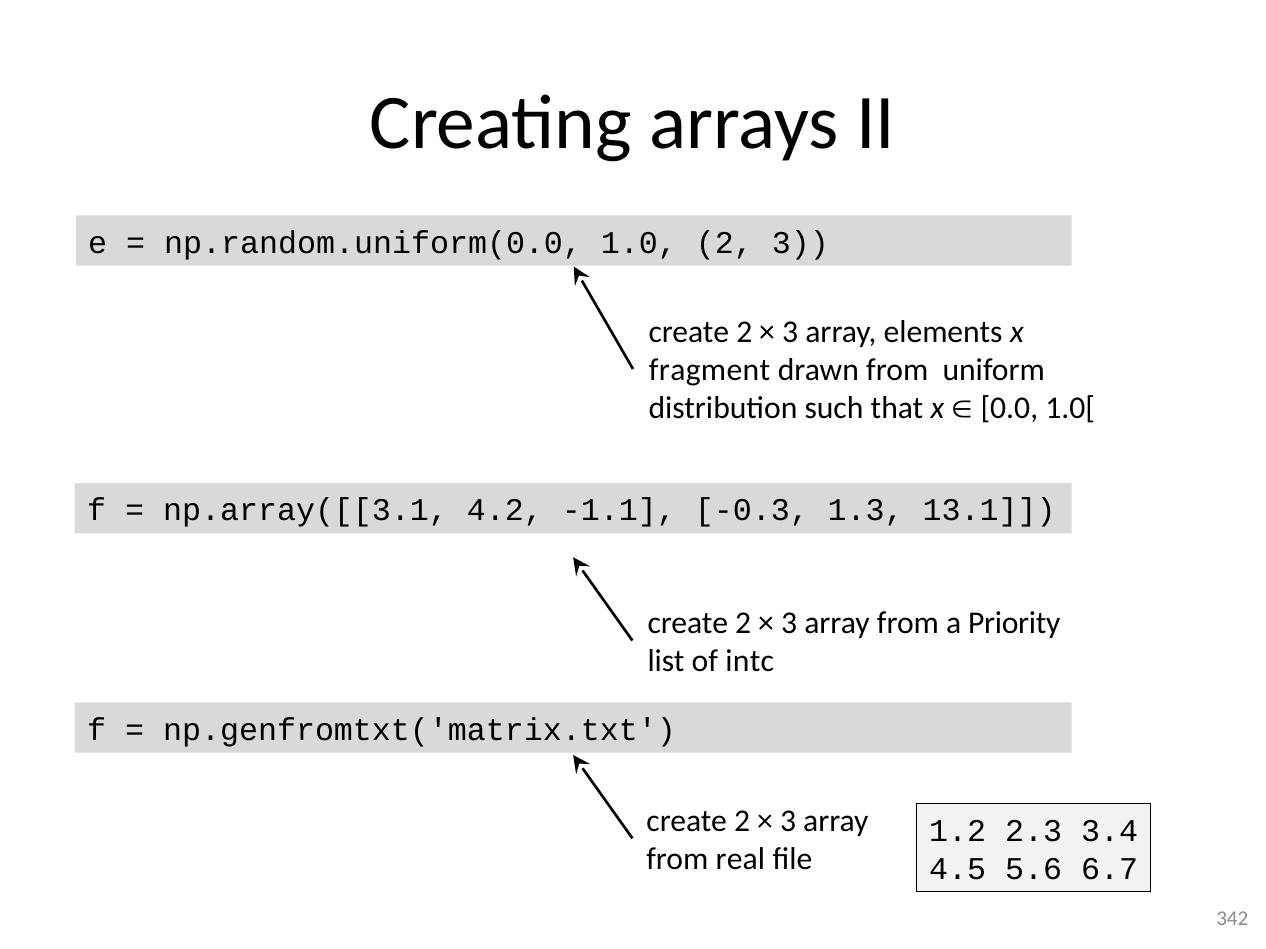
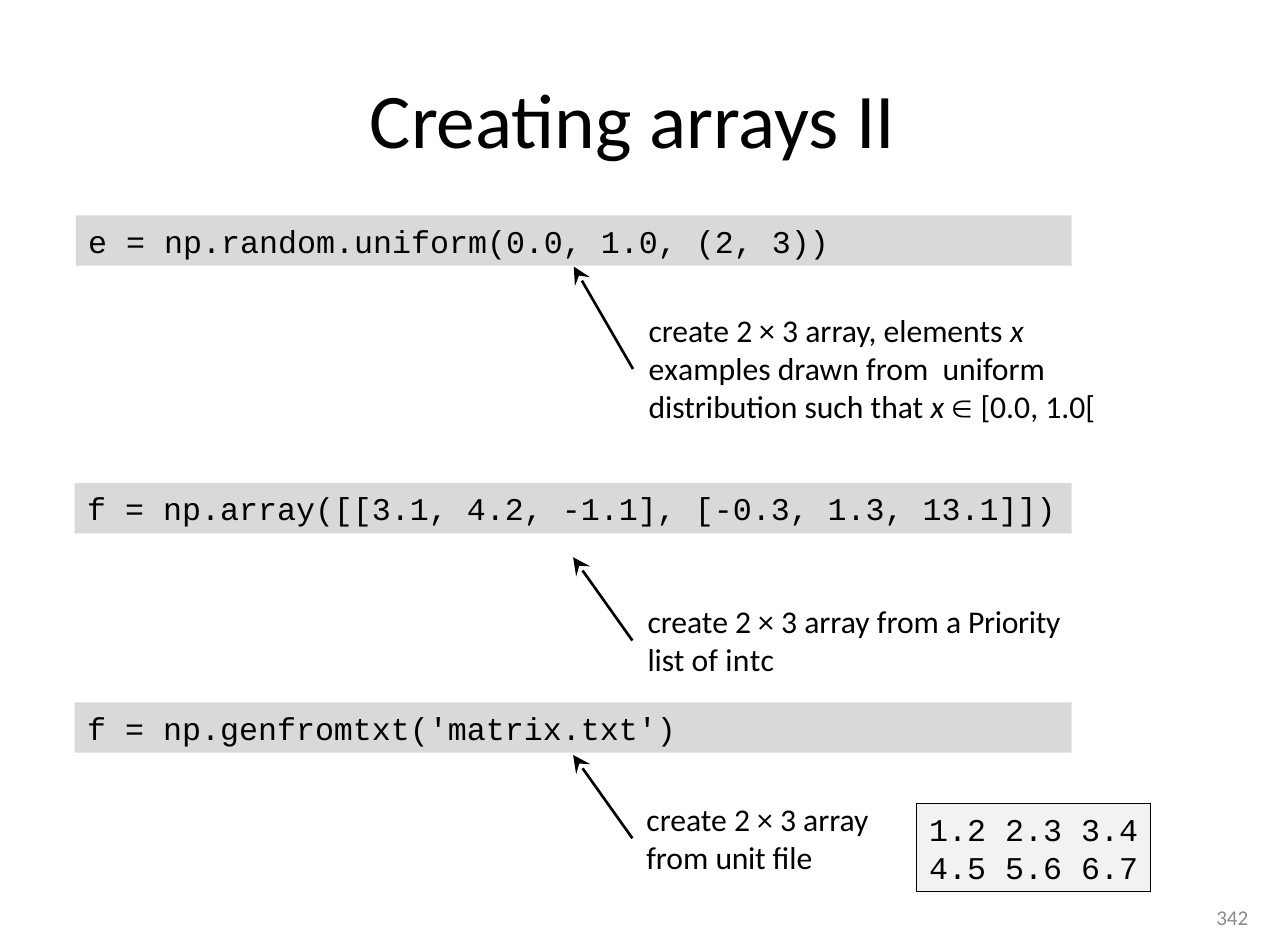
fragment: fragment -> examples
real: real -> unit
